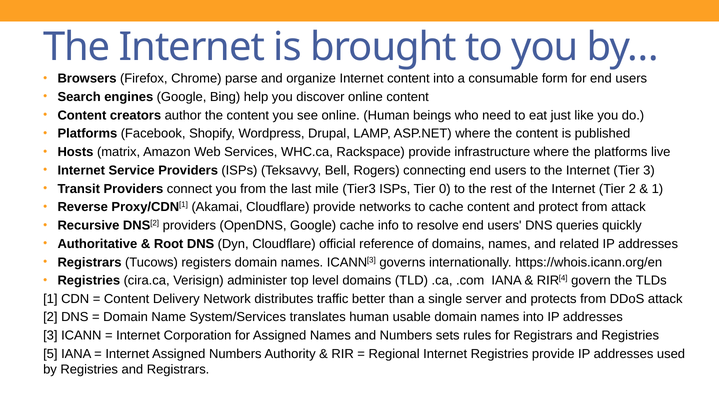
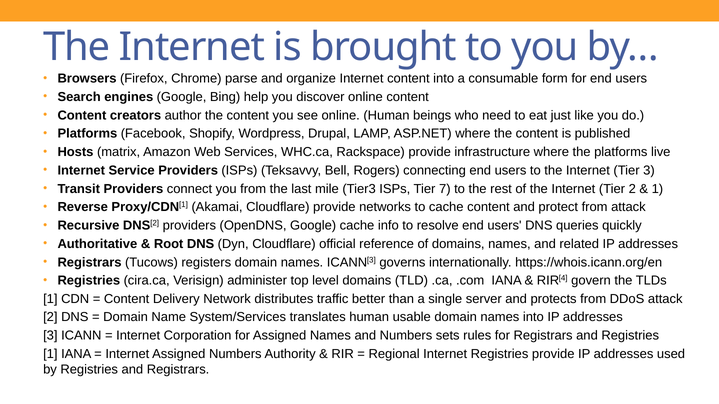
0: 0 -> 7
5 at (50, 354): 5 -> 1
